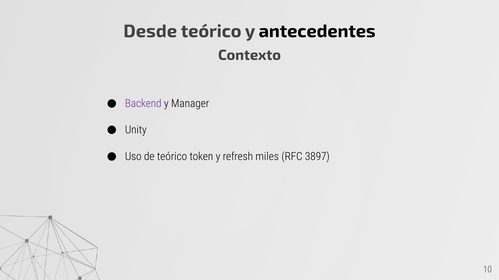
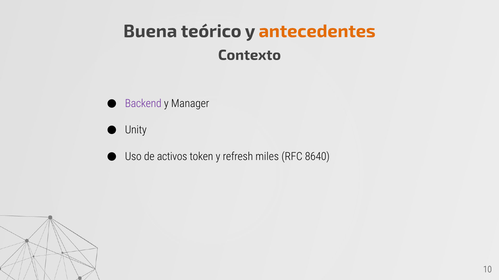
Desde: Desde -> Buena
antecedentes colour: black -> orange
de teórico: teórico -> activos
3897: 3897 -> 8640
